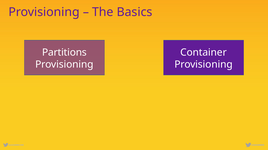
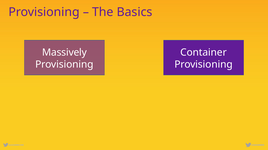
Partitions: Partitions -> Massively
